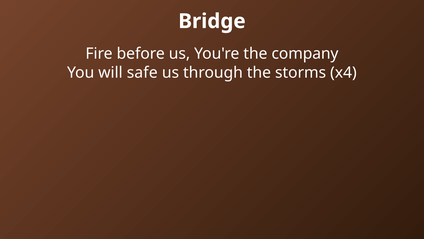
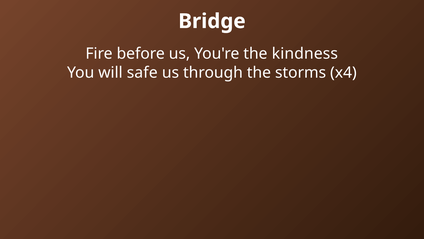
company: company -> kindness
